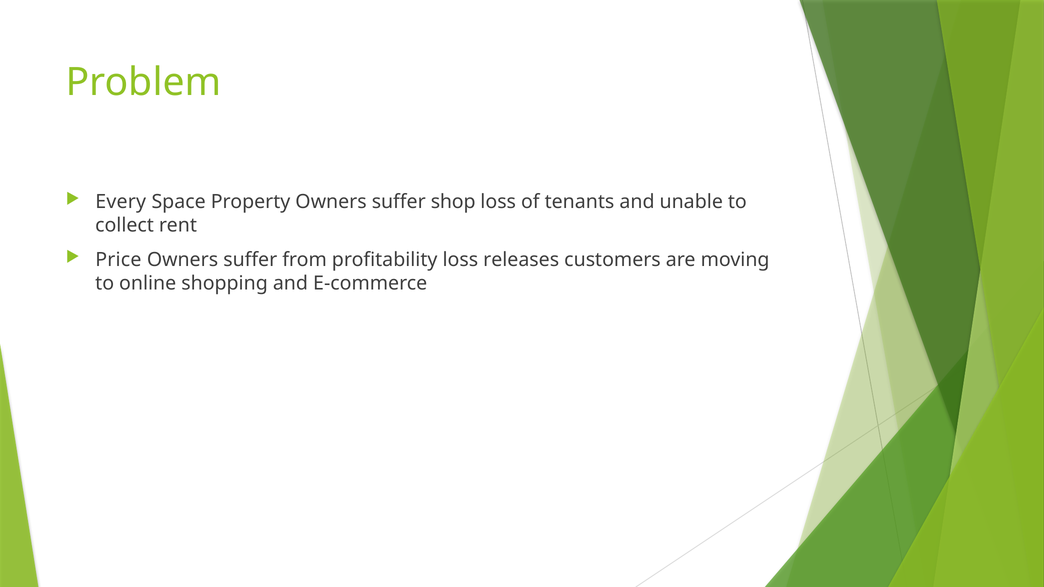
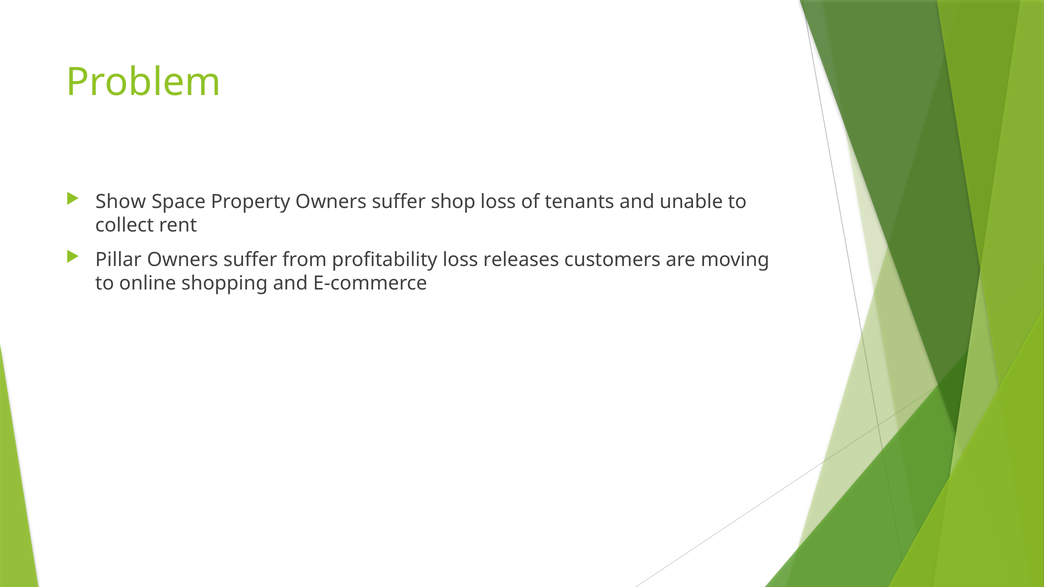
Every: Every -> Show
Price: Price -> Pillar
